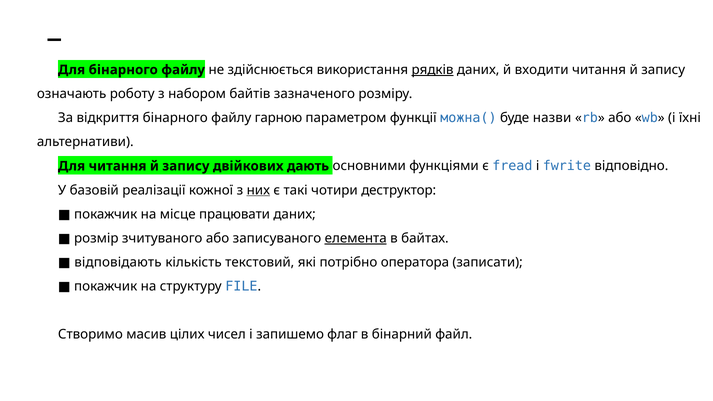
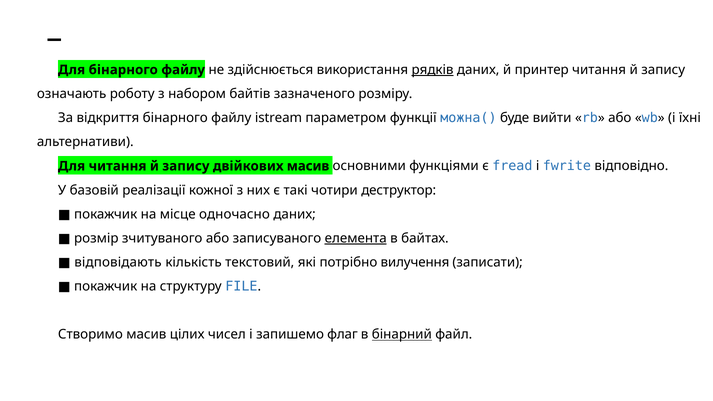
входити: входити -> принтер
гарною: гарною -> istream
назви: назви -> вийти
двійкових дають: дають -> масив
них underline: present -> none
працювати: працювати -> одночасно
оператора: оператора -> вилучення
бінарний underline: none -> present
